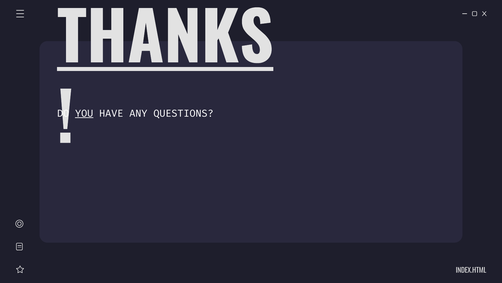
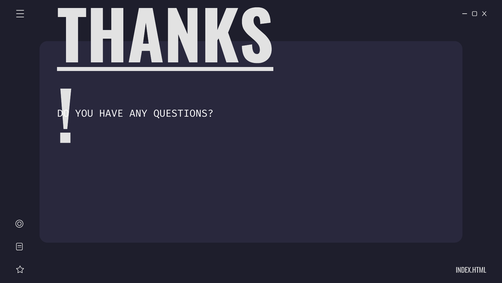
YOU underline: present -> none
